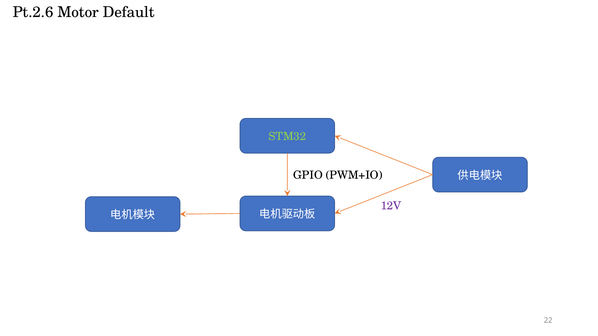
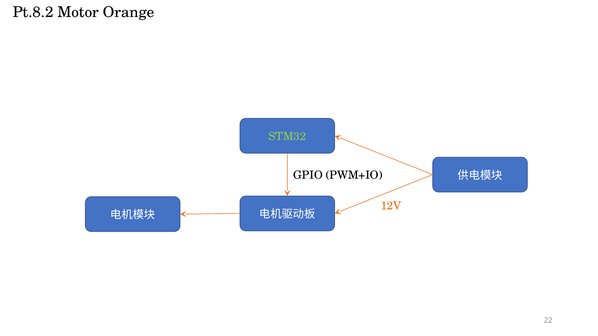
Pt.2.6: Pt.2.6 -> Pt.8.2
Default: Default -> Orange
12V colour: purple -> orange
